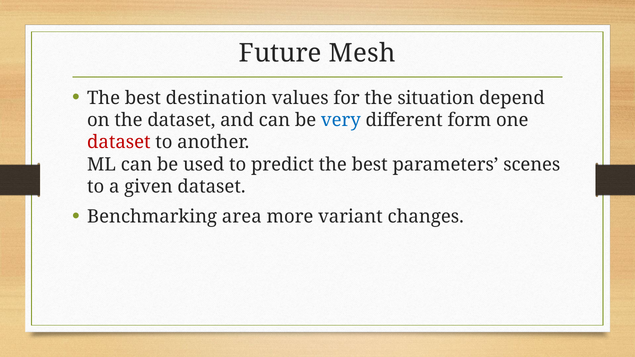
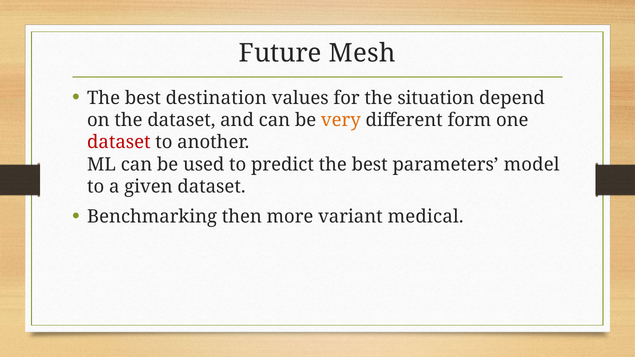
very colour: blue -> orange
scenes: scenes -> model
area: area -> then
changes: changes -> medical
